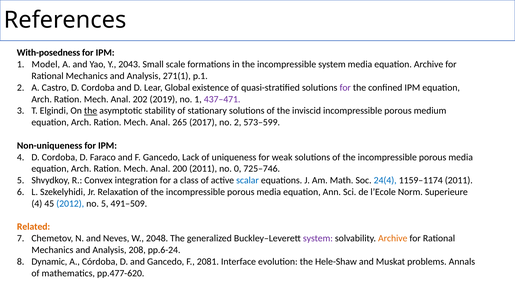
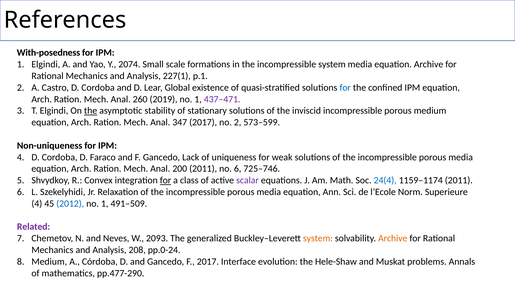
1 Model: Model -> Elgindi
2043: 2043 -> 2074
271(1: 271(1 -> 227(1
for at (345, 88) colour: purple -> blue
202: 202 -> 260
265: 265 -> 347
no 0: 0 -> 6
for at (166, 180) underline: none -> present
scalar colour: blue -> purple
5 at (105, 203): 5 -> 1
Related colour: orange -> purple
2048: 2048 -> 2093
system at (318, 238) colour: purple -> orange
pp.6-24: pp.6-24 -> pp.0-24
Dynamic at (49, 261): Dynamic -> Medium
F 2081: 2081 -> 2017
pp.477-620: pp.477-620 -> pp.477-290
